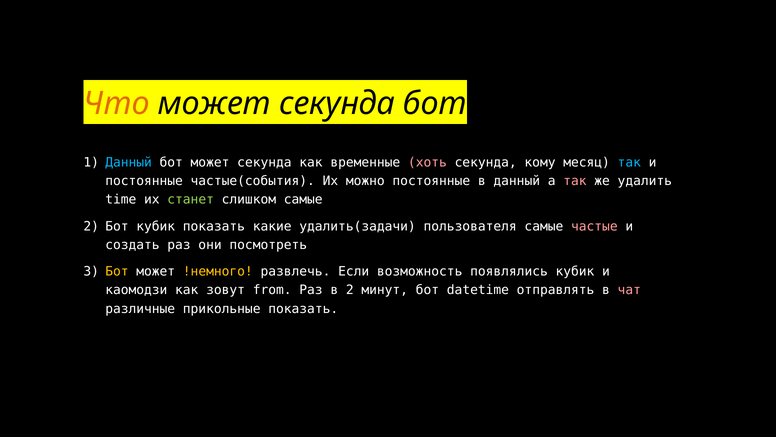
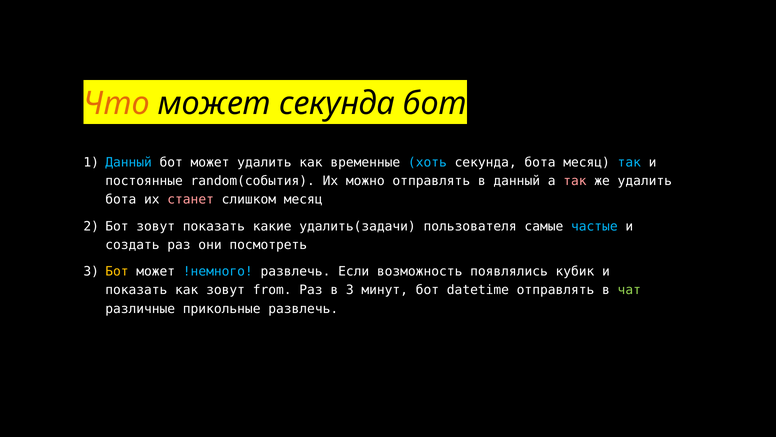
бот может секунда: секунда -> удалить
хоть colour: pink -> light blue
секунда кому: кому -> бота
частые(события: частые(события -> random(события
можно постоянные: постоянные -> отправлять
time at (121, 199): time -> бота
станет colour: light green -> pink
слишком самые: самые -> месяц
Бот кубик: кубик -> зовут
частые colour: pink -> light blue
!немного colour: yellow -> light blue
каомодзи at (136, 290): каомодзи -> показать
в 2: 2 -> 3
чат colour: pink -> light green
прикольные показать: показать -> развлечь
